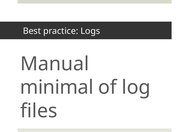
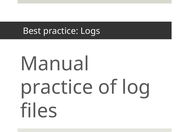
minimal at (57, 87): minimal -> practice
